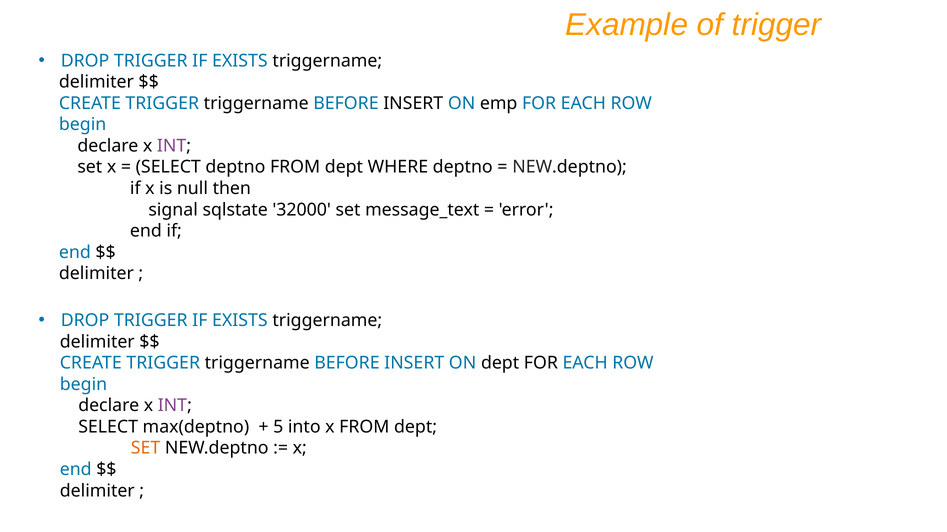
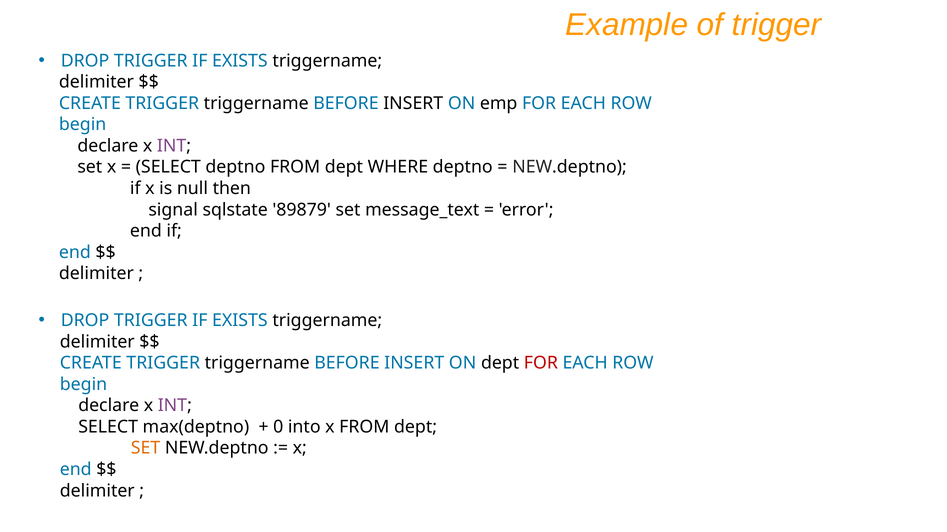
32000: 32000 -> 89879
FOR at (541, 363) colour: black -> red
5: 5 -> 0
